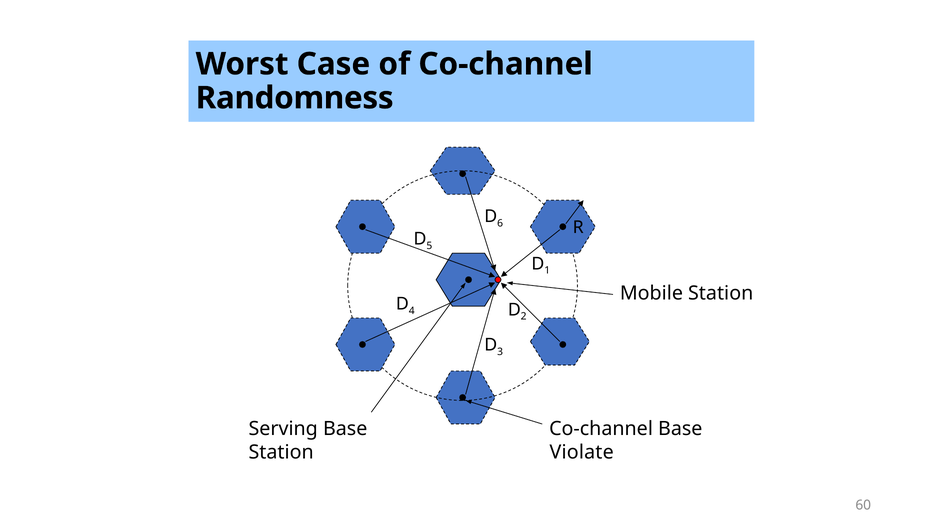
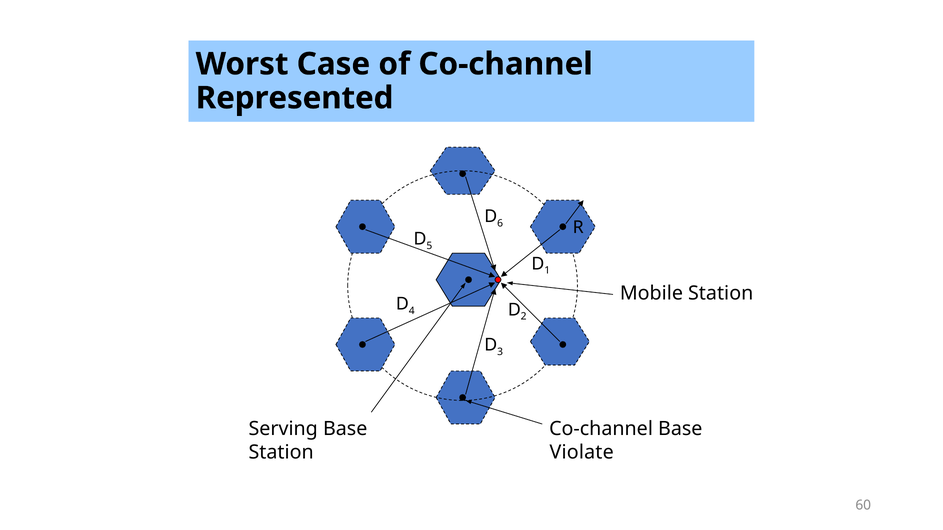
Randomness: Randomness -> Represented
